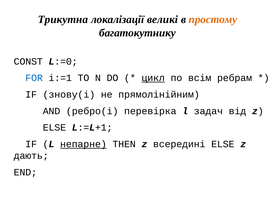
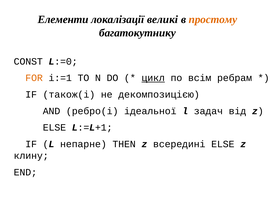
Трикутна: Трикутна -> Елементи
FOR colour: blue -> orange
знову(i: знову(i -> також(i
прямолінійним: прямолінійним -> декомпозицією
перевірка: перевірка -> ідеальної
непарне underline: present -> none
дають: дають -> клину
